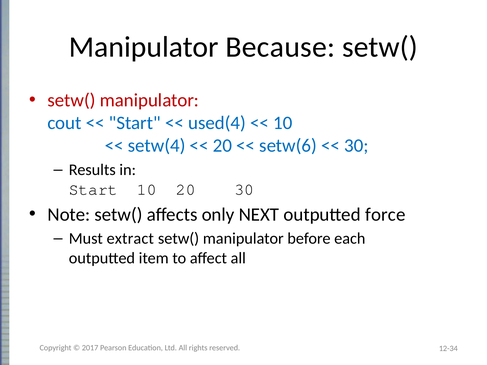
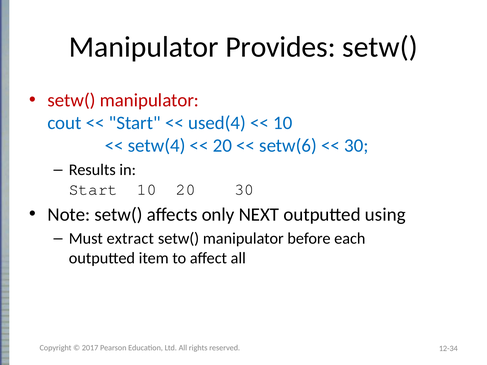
Because: Because -> Provides
force: force -> using
